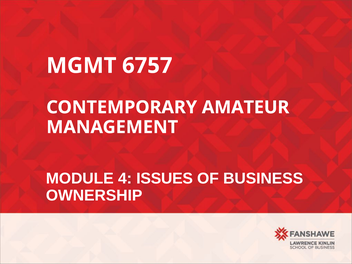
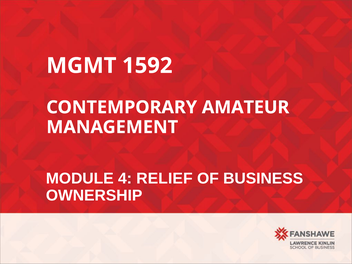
6757: 6757 -> 1592
ISSUES: ISSUES -> RELIEF
